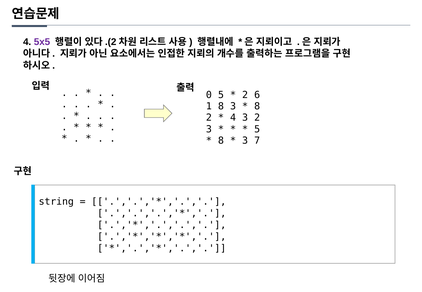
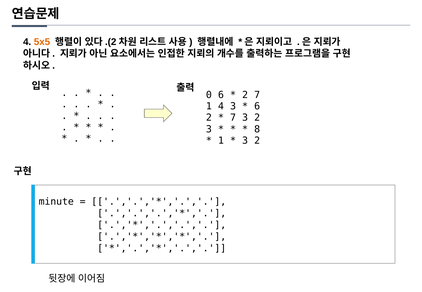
5x5 colour: purple -> orange
0 5: 5 -> 6
2 6: 6 -> 7
1 8: 8 -> 4
8 at (257, 106): 8 -> 6
4 at (233, 118): 4 -> 7
5 at (257, 129): 5 -> 8
8 at (221, 141): 8 -> 1
7 at (257, 141): 7 -> 2
string: string -> minute
